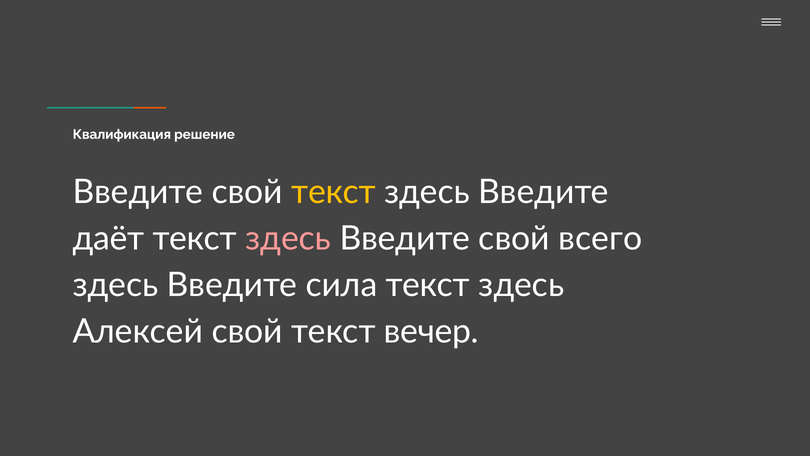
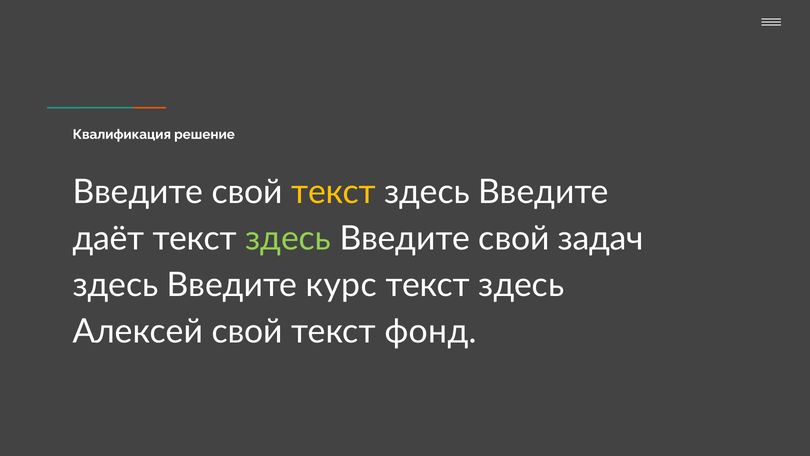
здесь at (288, 238) colour: pink -> light green
всего: всего -> задач
сила: сила -> курс
вечер: вечер -> фонд
